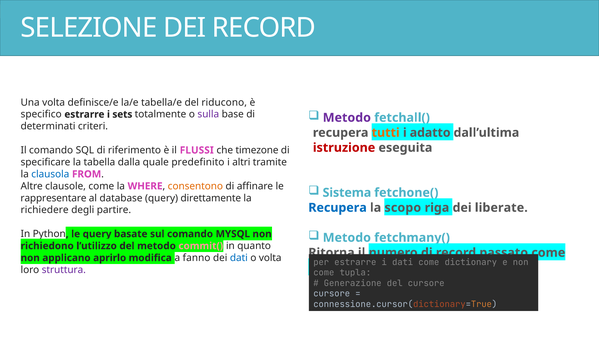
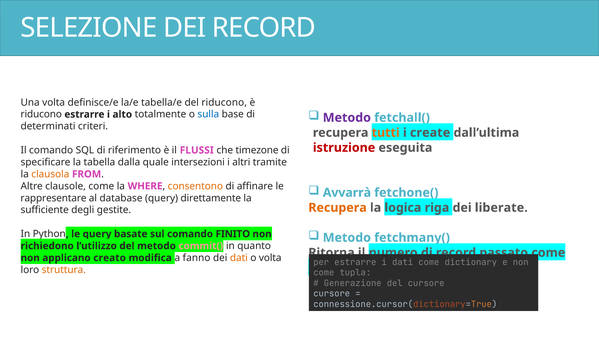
specifico at (41, 114): specifico -> riducono
sets: sets -> alto
sulla colour: purple -> blue
adatto: adatto -> create
predefinito: predefinito -> intersezioni
clausola colour: blue -> orange
Sistema: Sistema -> Avvarrà
Recupera at (338, 208) colour: blue -> orange
scopo: scopo -> logica
richiedere: richiedere -> sufficiente
partire: partire -> gestite
MYSQL: MYSQL -> FINITO
aprirlo: aprirlo -> creato
dati at (239, 258) colour: blue -> orange
struttura colour: purple -> orange
